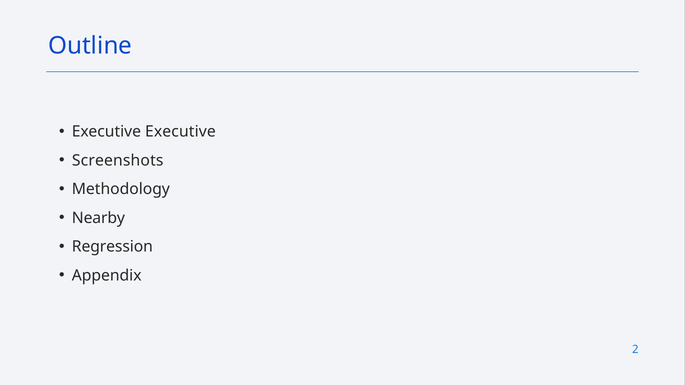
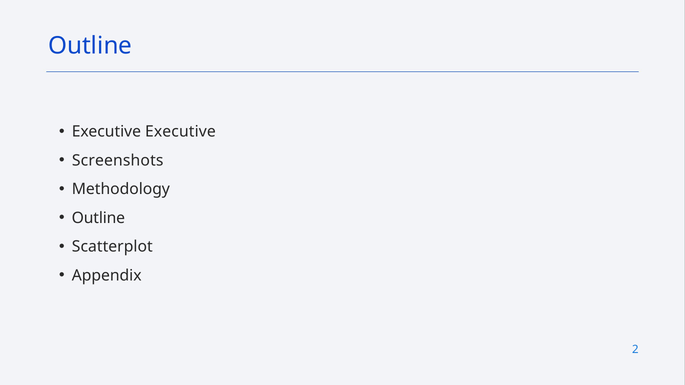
Nearby at (98, 218): Nearby -> Outline
Regression: Regression -> Scatterplot
